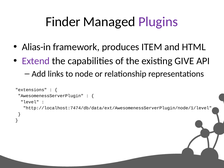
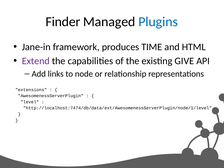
Plugins colour: purple -> blue
Alias-in: Alias-in -> Jane-in
ITEM: ITEM -> TIME
